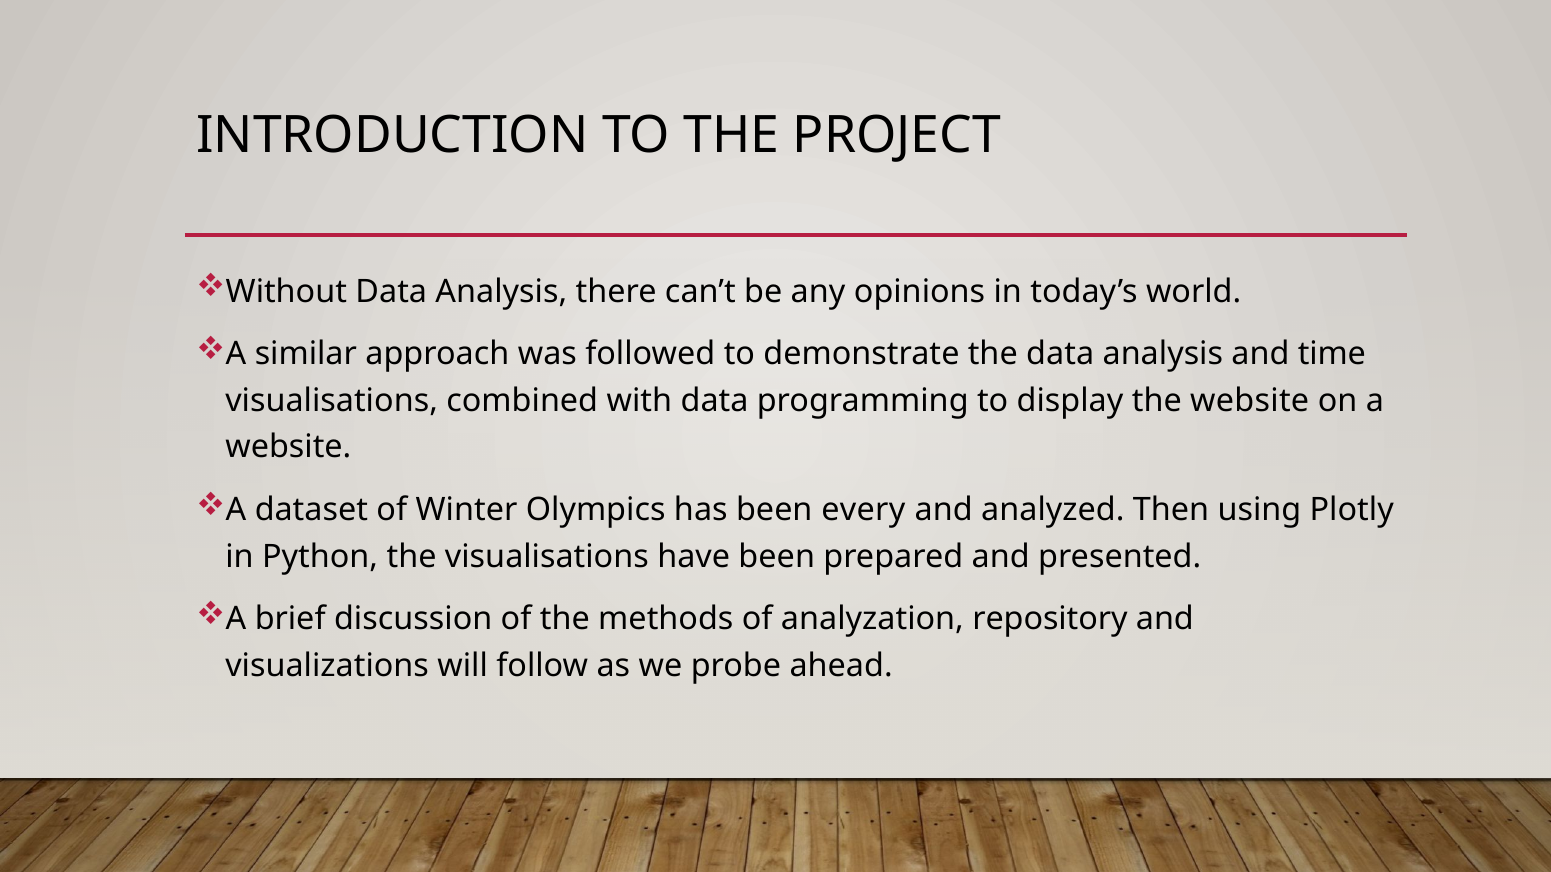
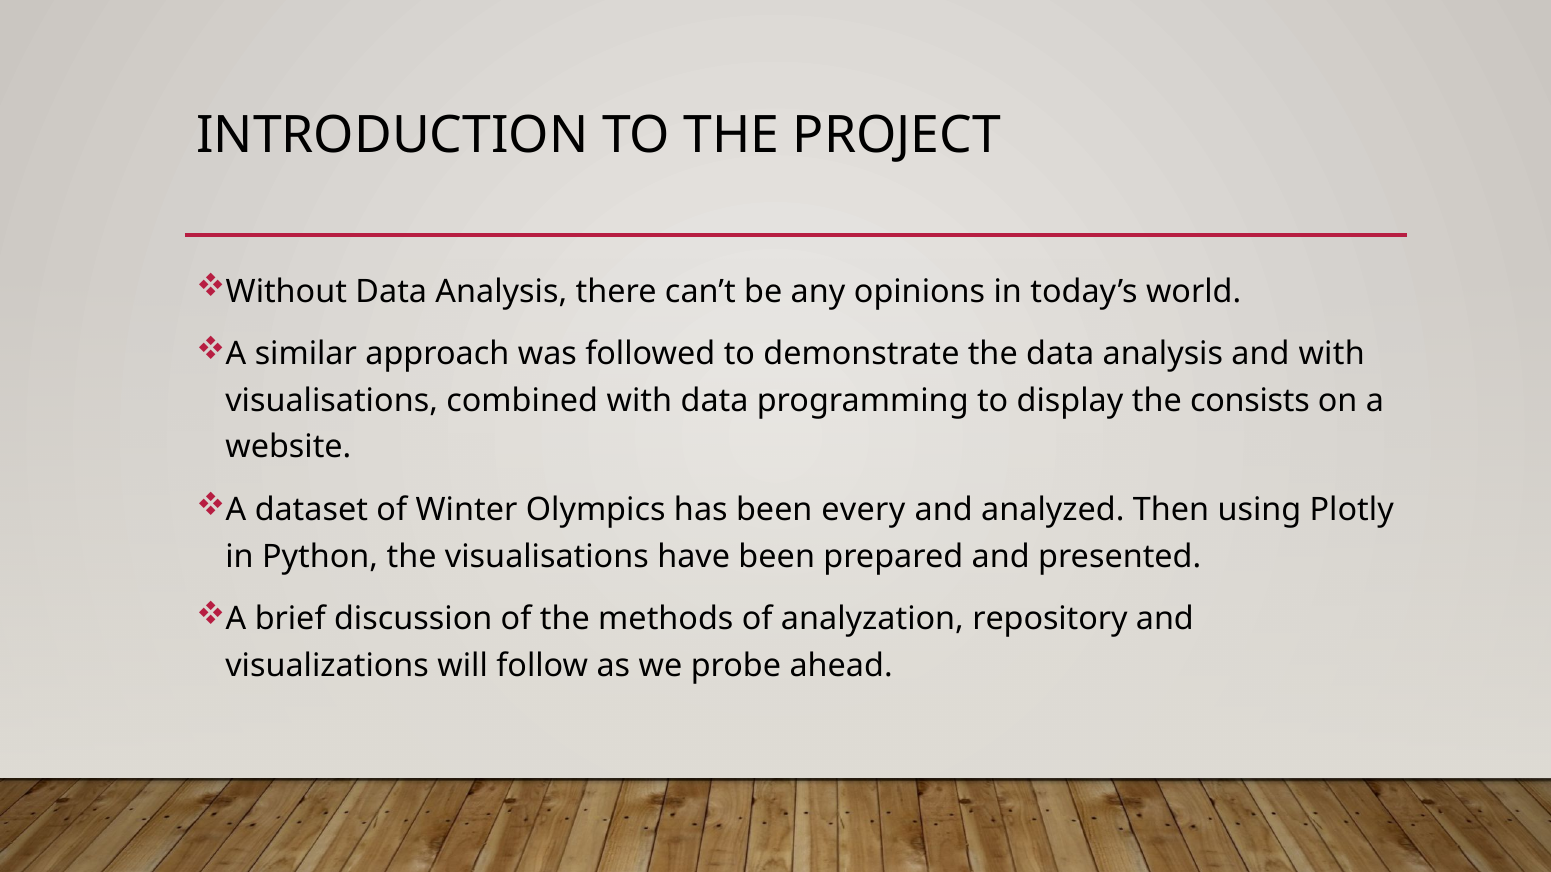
and time: time -> with
the website: website -> consists
